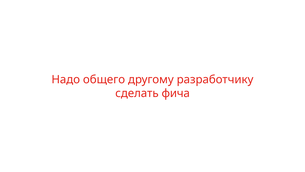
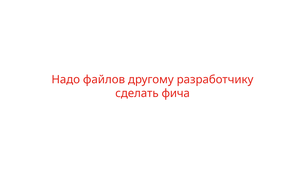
общего: общего -> файлов
